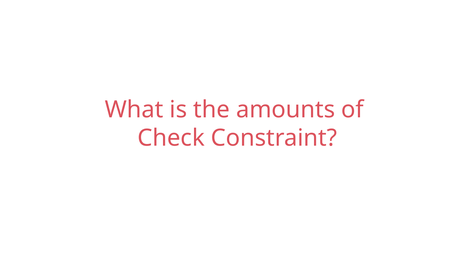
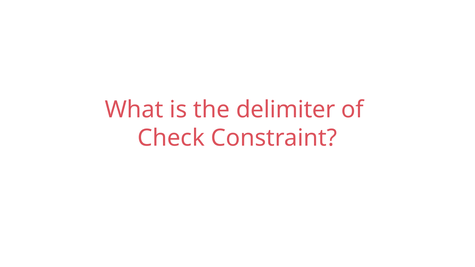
amounts: amounts -> delimiter
